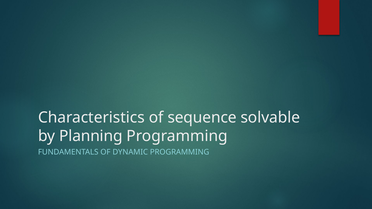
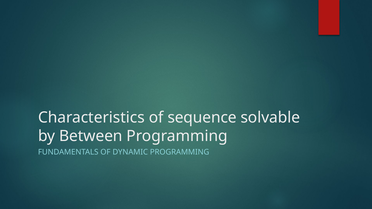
Planning: Planning -> Between
